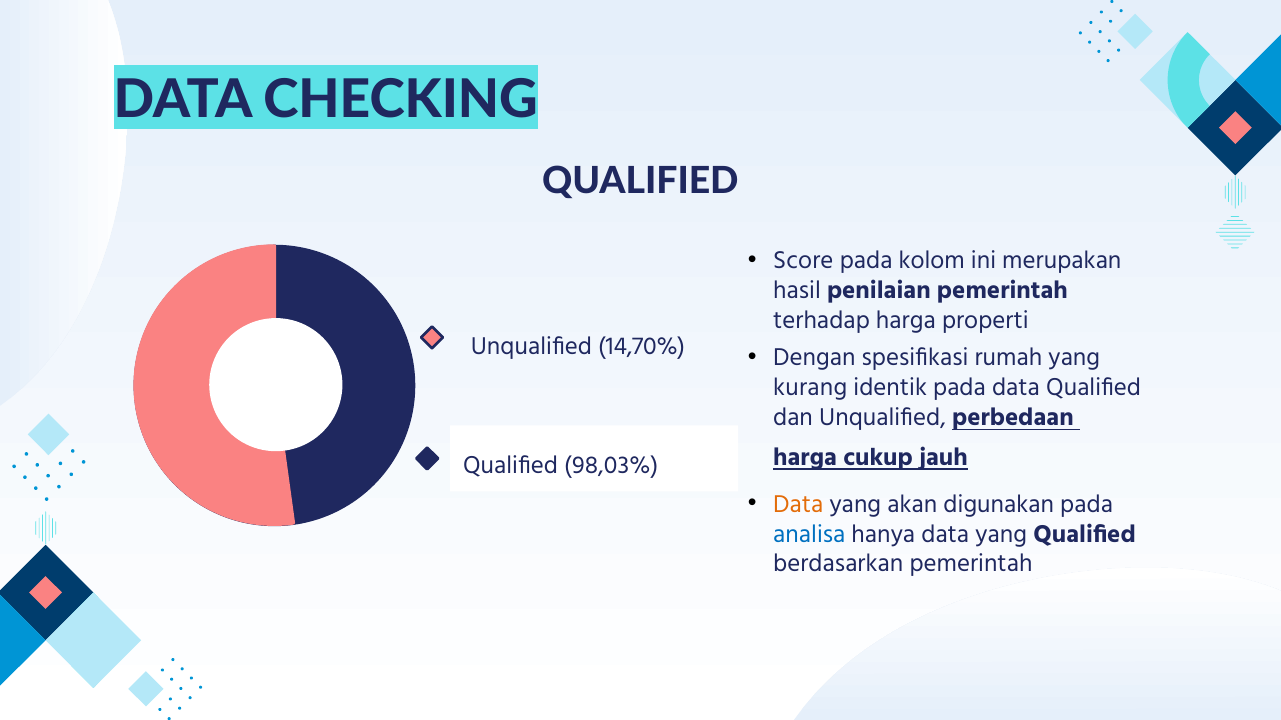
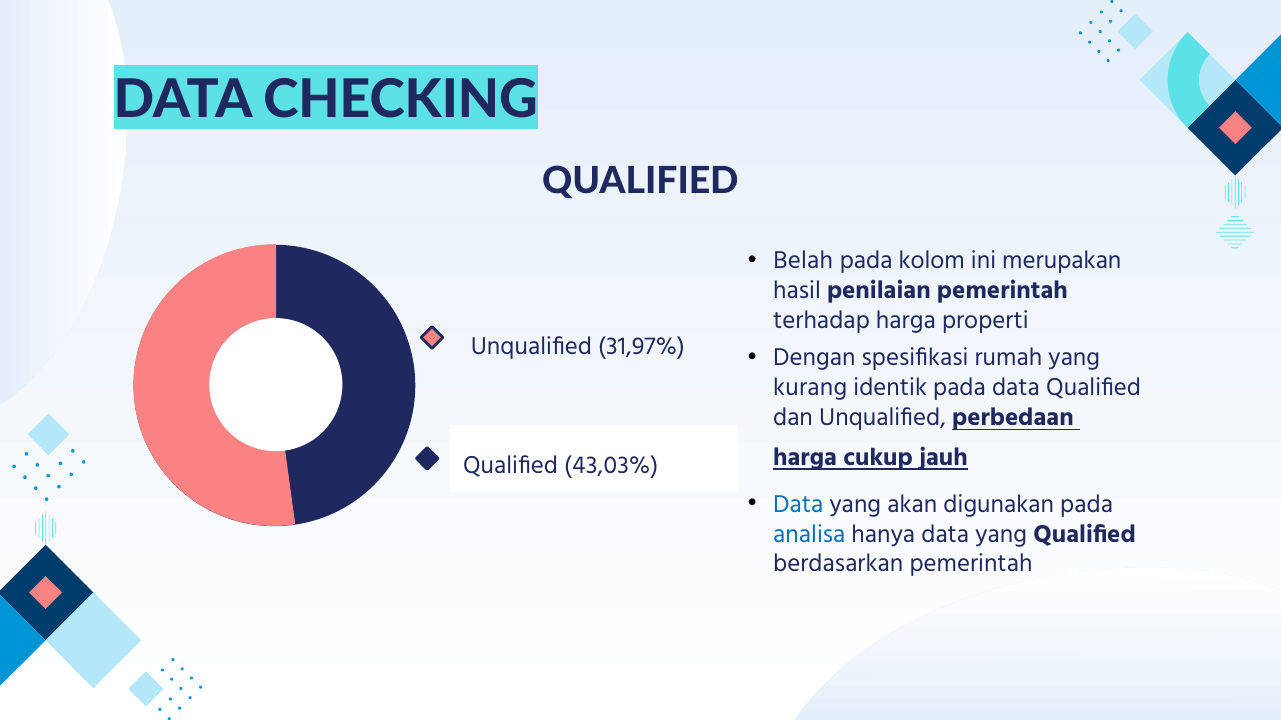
Score: Score -> Belah
14,70%: 14,70% -> 31,97%
98,03%: 98,03% -> 43,03%
Data at (798, 504) colour: orange -> blue
